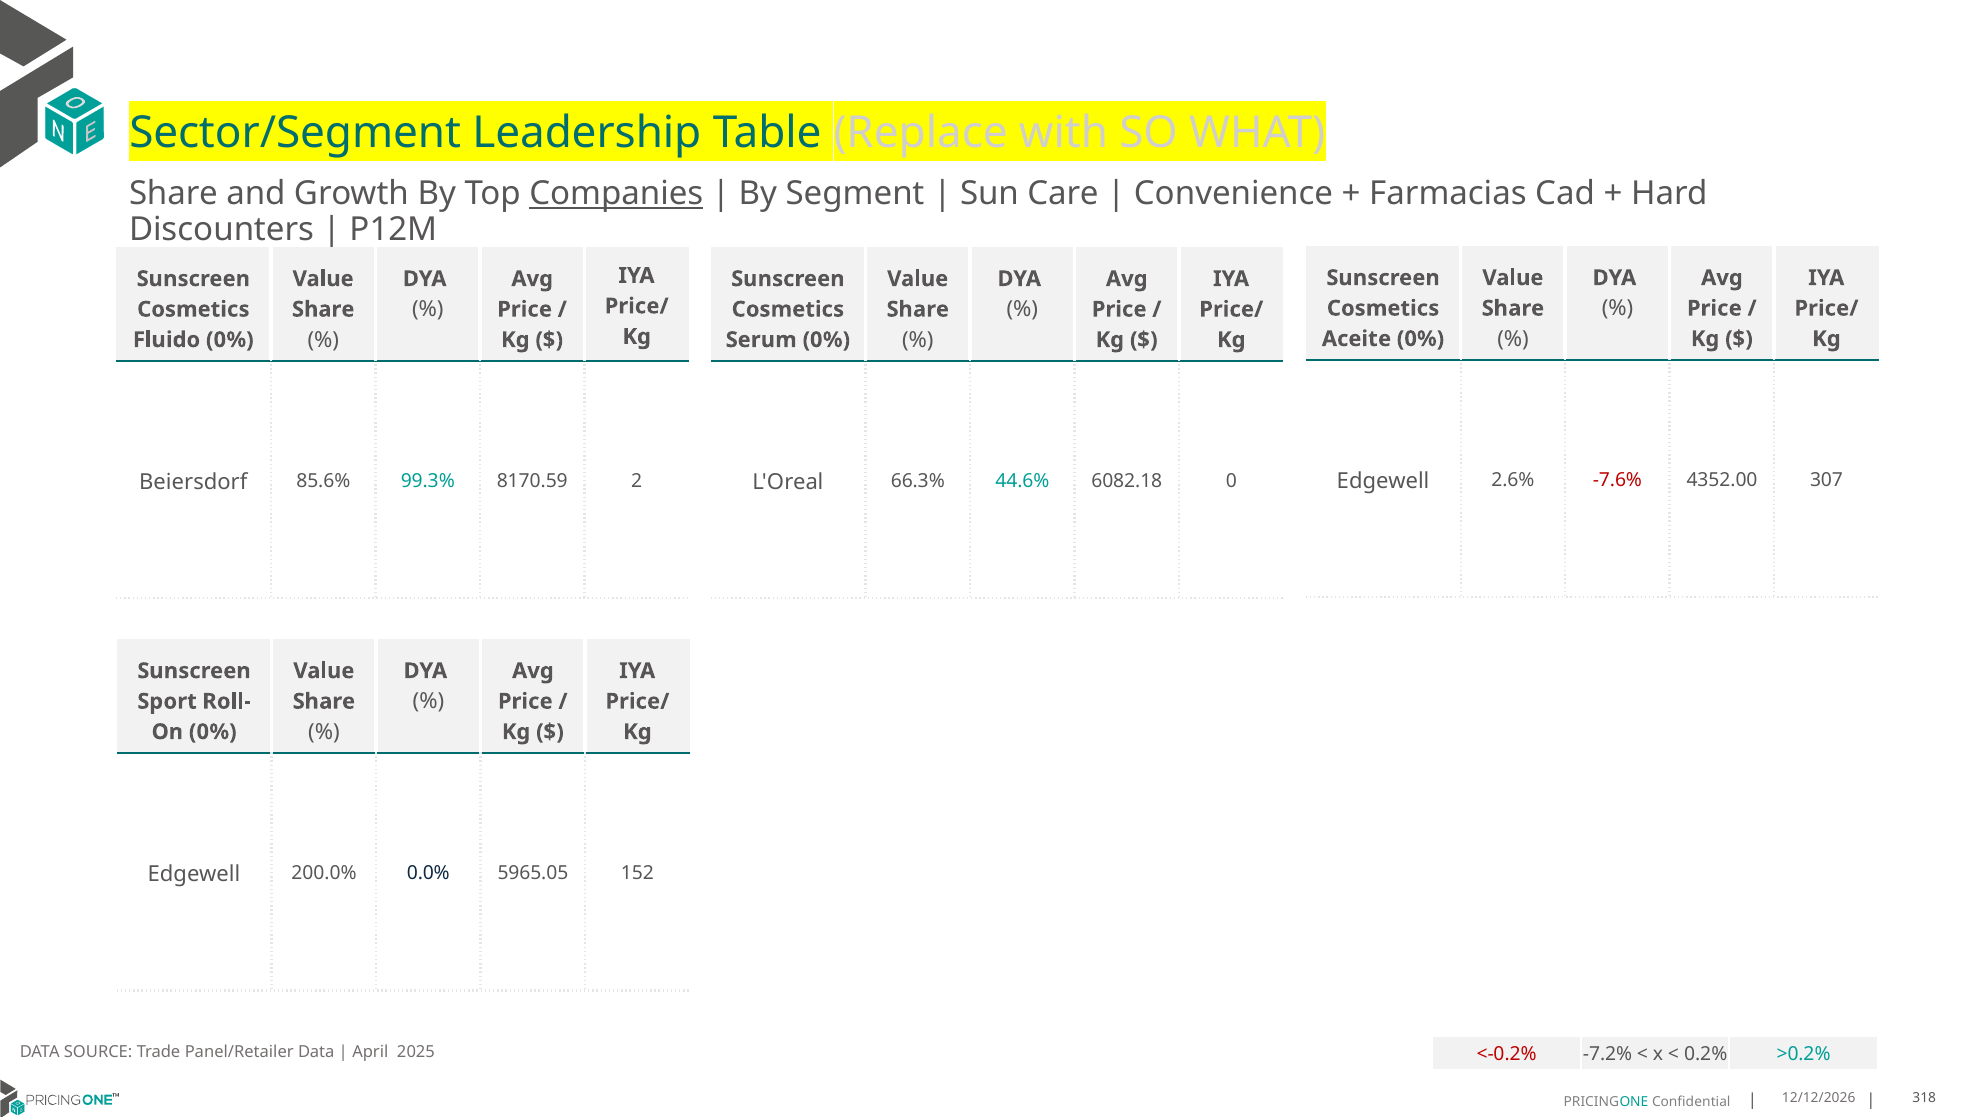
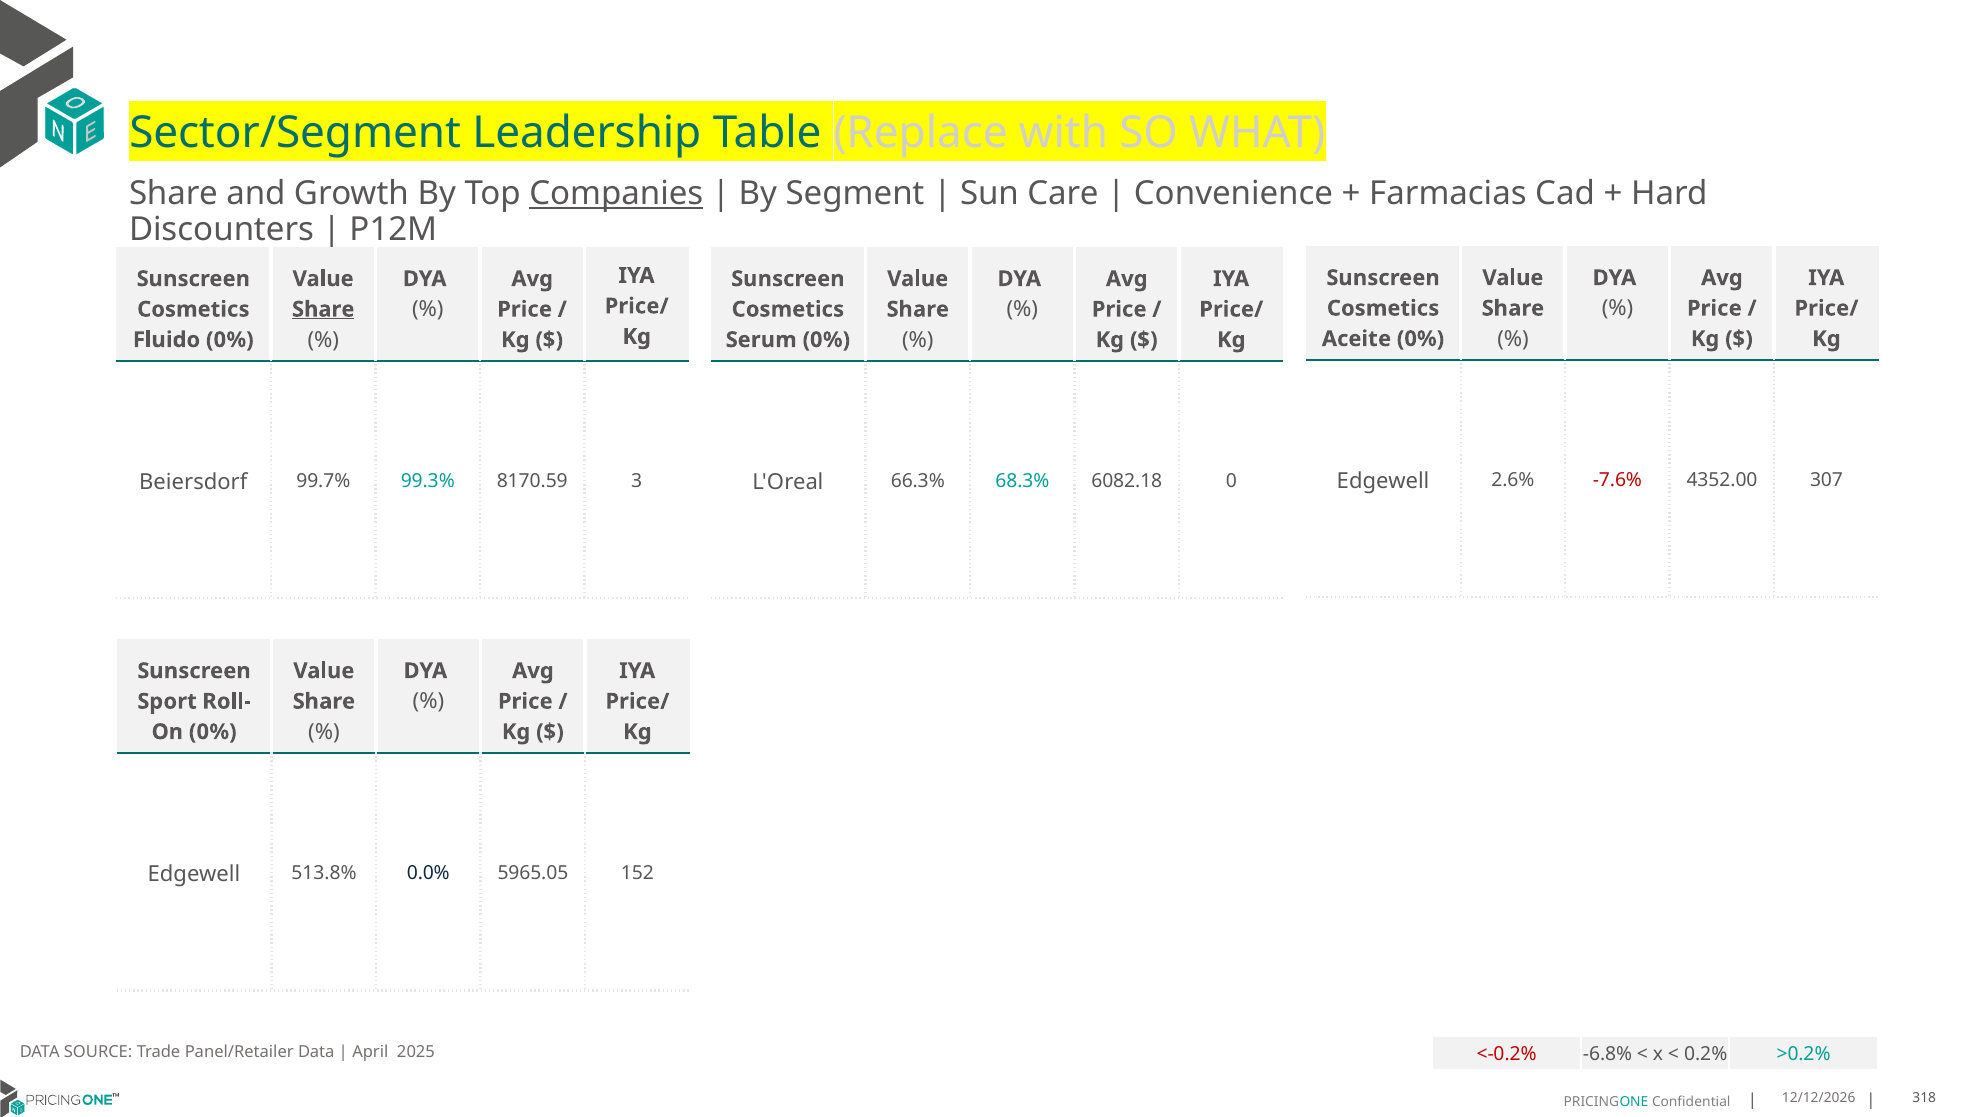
Share at (323, 309) underline: none -> present
85.6%: 85.6% -> 99.7%
2: 2 -> 3
44.6%: 44.6% -> 68.3%
200.0%: 200.0% -> 513.8%
-7.2%: -7.2% -> -6.8%
